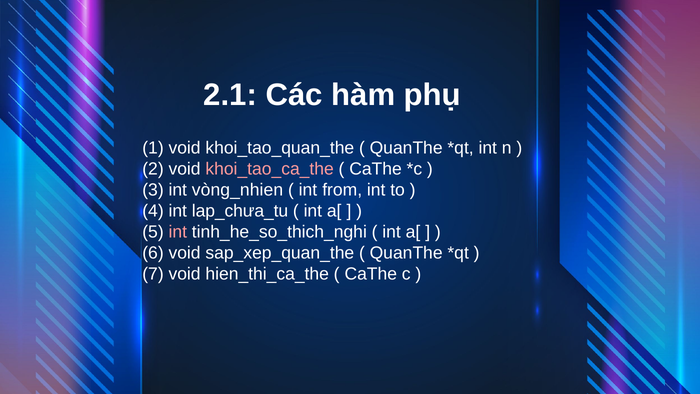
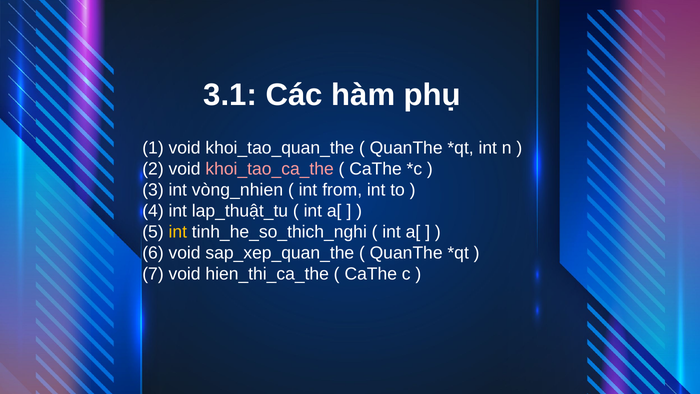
2.1: 2.1 -> 3.1
lap_chưa_tu: lap_chưa_tu -> lap_thuật_tu
int at (178, 232) colour: pink -> yellow
